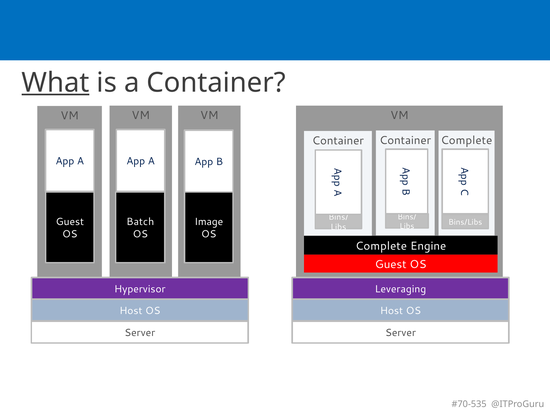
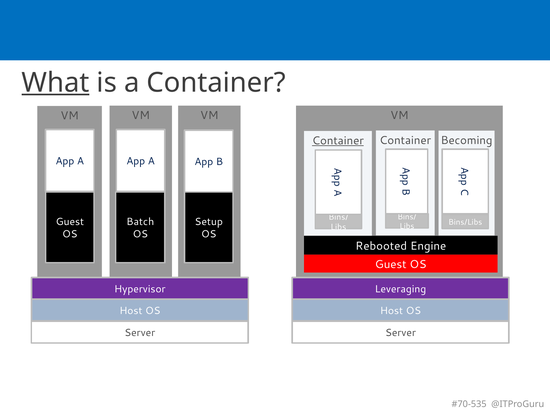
Complete at (466, 140): Complete -> Becoming
Container at (338, 141) underline: none -> present
Image: Image -> Setup
Complete at (381, 246): Complete -> Rebooted
